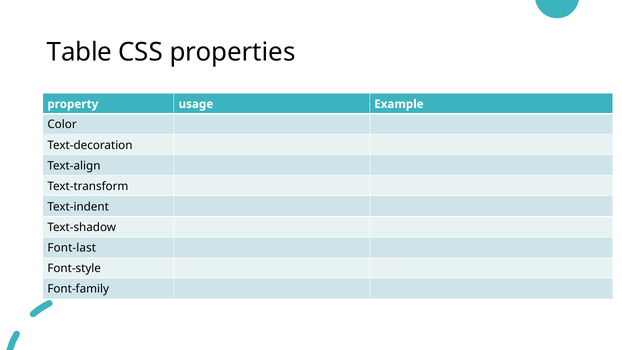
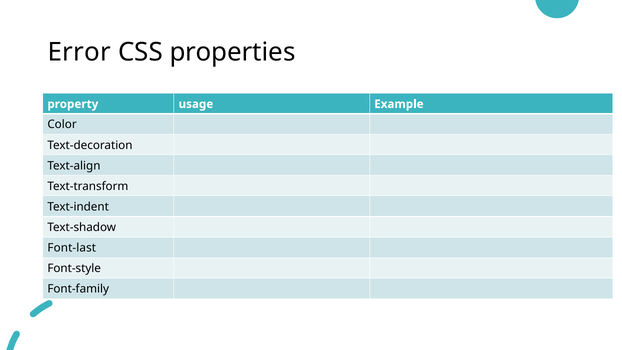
Table: Table -> Error
